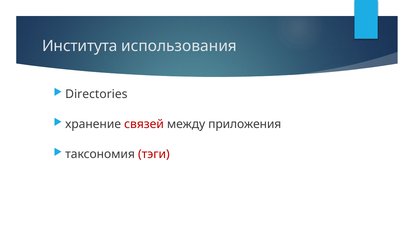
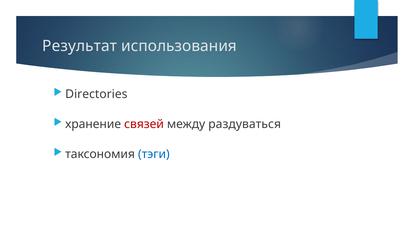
Института: Института -> Результат
приложения: приложения -> раздуваться
тэги colour: red -> blue
